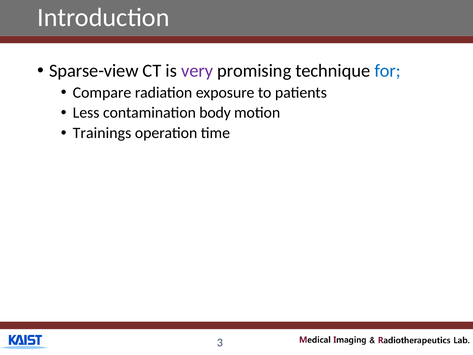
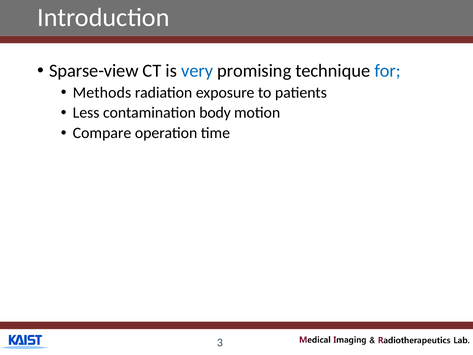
very colour: purple -> blue
Compare: Compare -> Methods
Trainings: Trainings -> Compare
